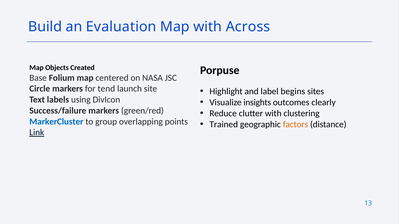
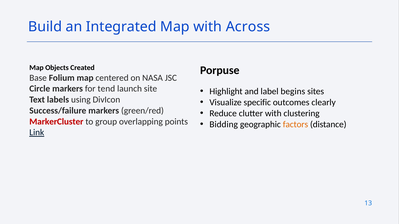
Evaluation: Evaluation -> Integrated
insights: insights -> specific
MarkerCluster colour: blue -> red
Trained: Trained -> Bidding
